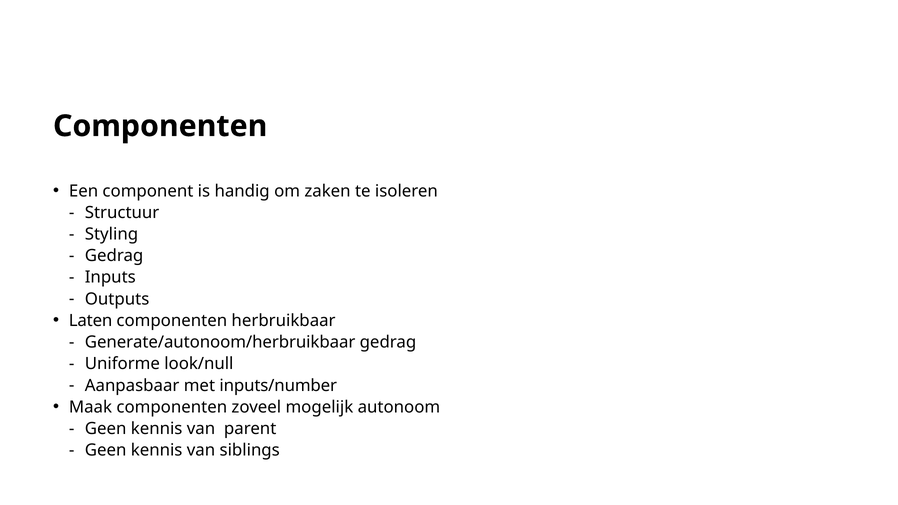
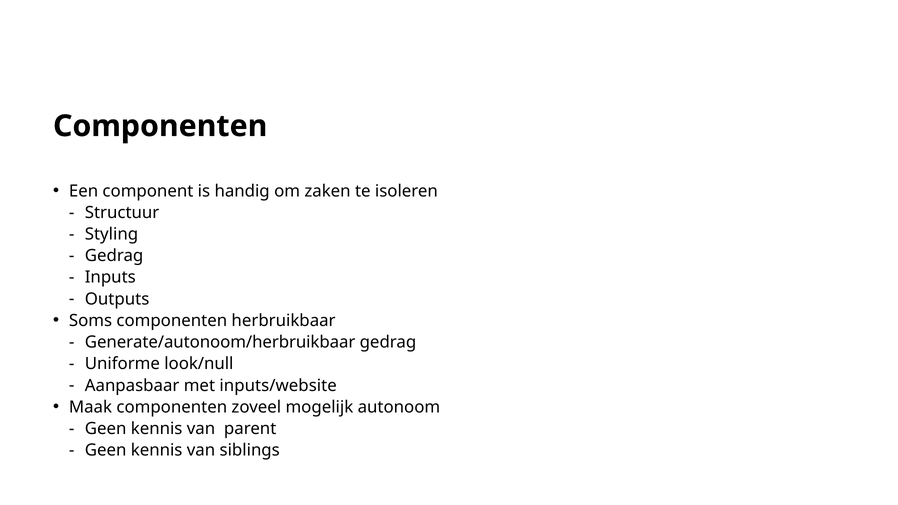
Laten: Laten -> Soms
inputs/number: inputs/number -> inputs/website
